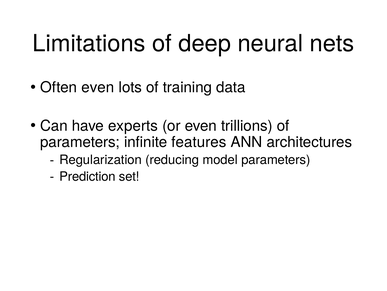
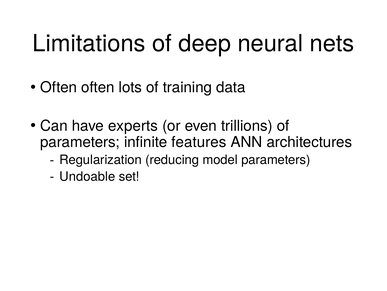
Often even: even -> often
Prediction: Prediction -> Undoable
